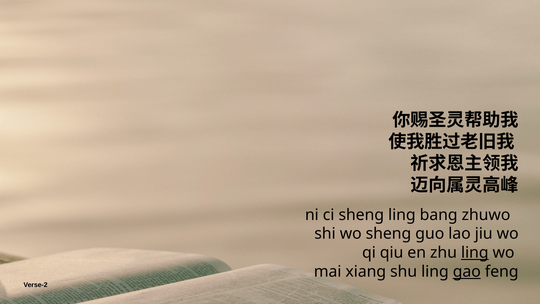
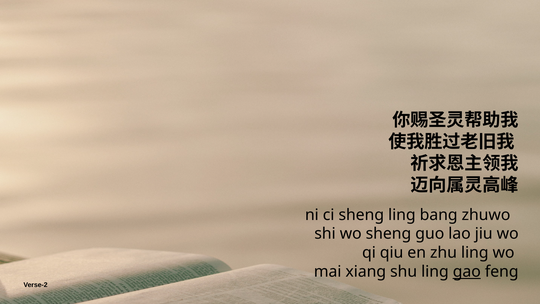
ling at (475, 252) underline: present -> none
